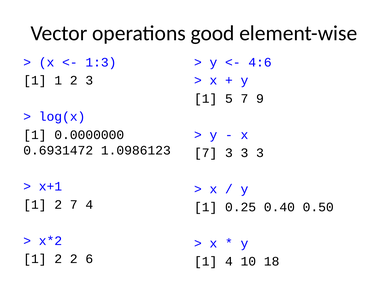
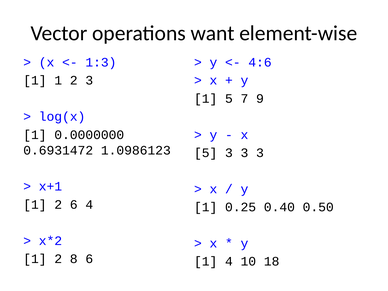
good: good -> want
7 at (206, 153): 7 -> 5
2 7: 7 -> 6
2 2: 2 -> 8
